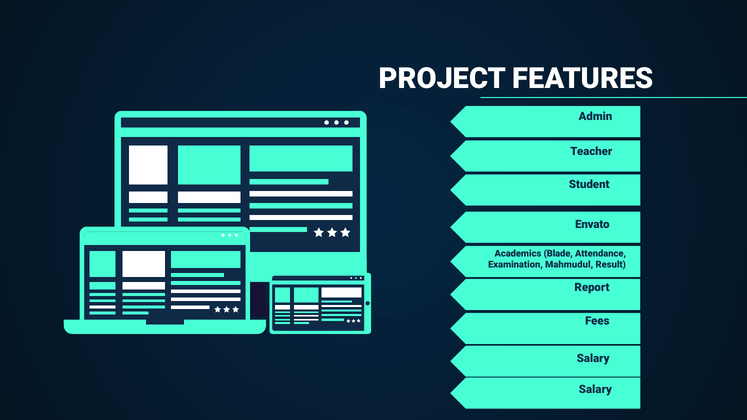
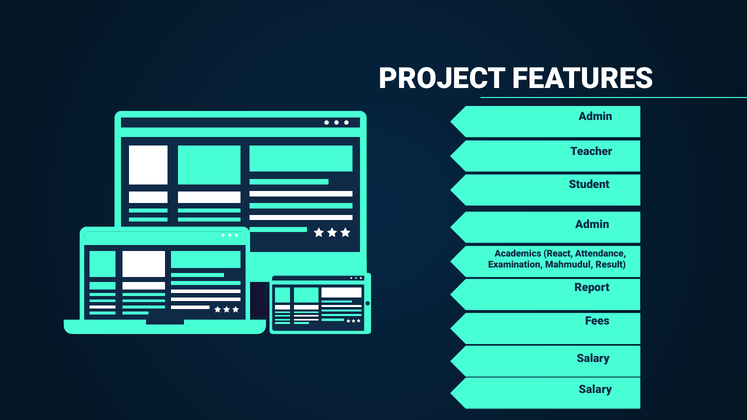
Envato at (592, 225): Envato -> Admin
Blade: Blade -> React
